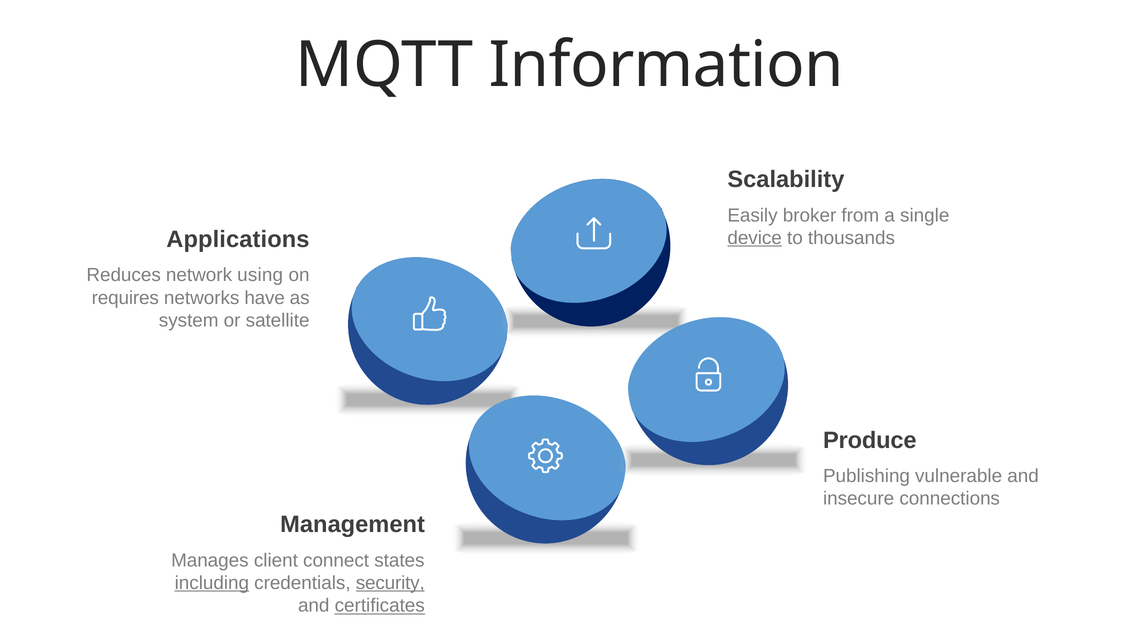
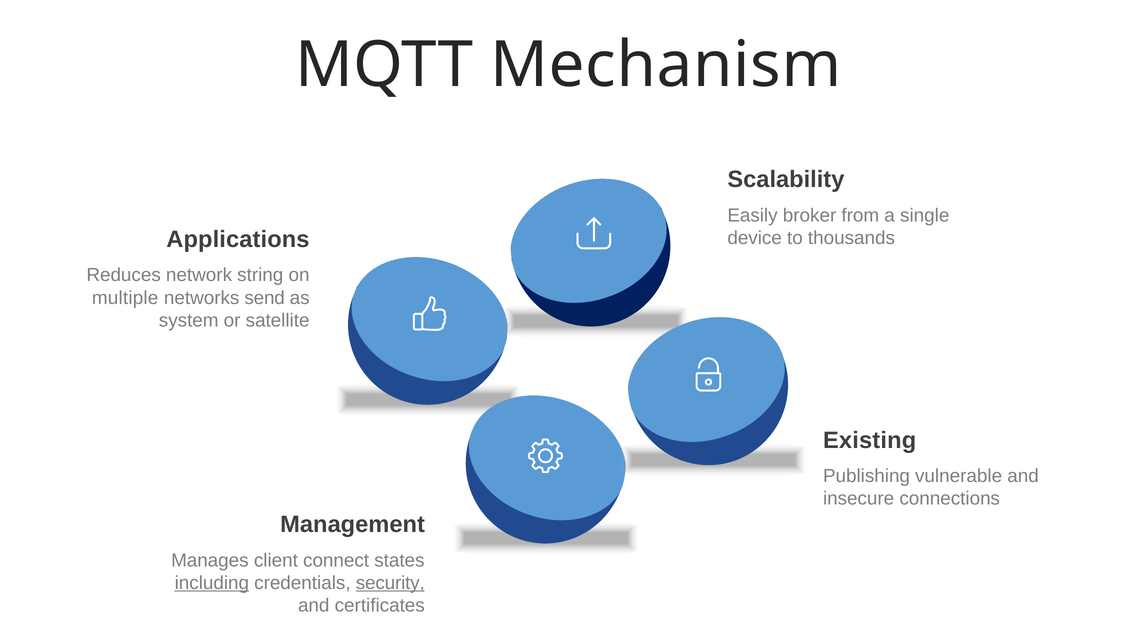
Information: Information -> Mechanism
device underline: present -> none
using: using -> string
requires: requires -> multiple
have: have -> send
Produce: Produce -> Existing
certificates underline: present -> none
